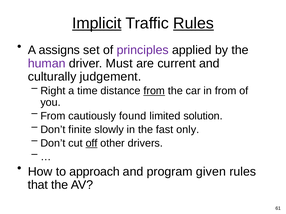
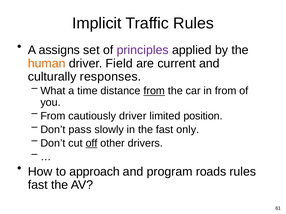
Implicit underline: present -> none
Rules at (193, 23) underline: present -> none
human colour: purple -> orange
Must: Must -> Field
judgement: judgement -> responses
Right: Right -> What
cautiously found: found -> driver
solution: solution -> position
finite: finite -> pass
given: given -> roads
that at (38, 185): that -> fast
